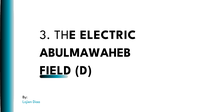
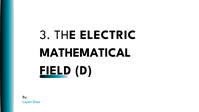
ABULMAWAHEB: ABULMAWAHEB -> MATHEMATICAL
